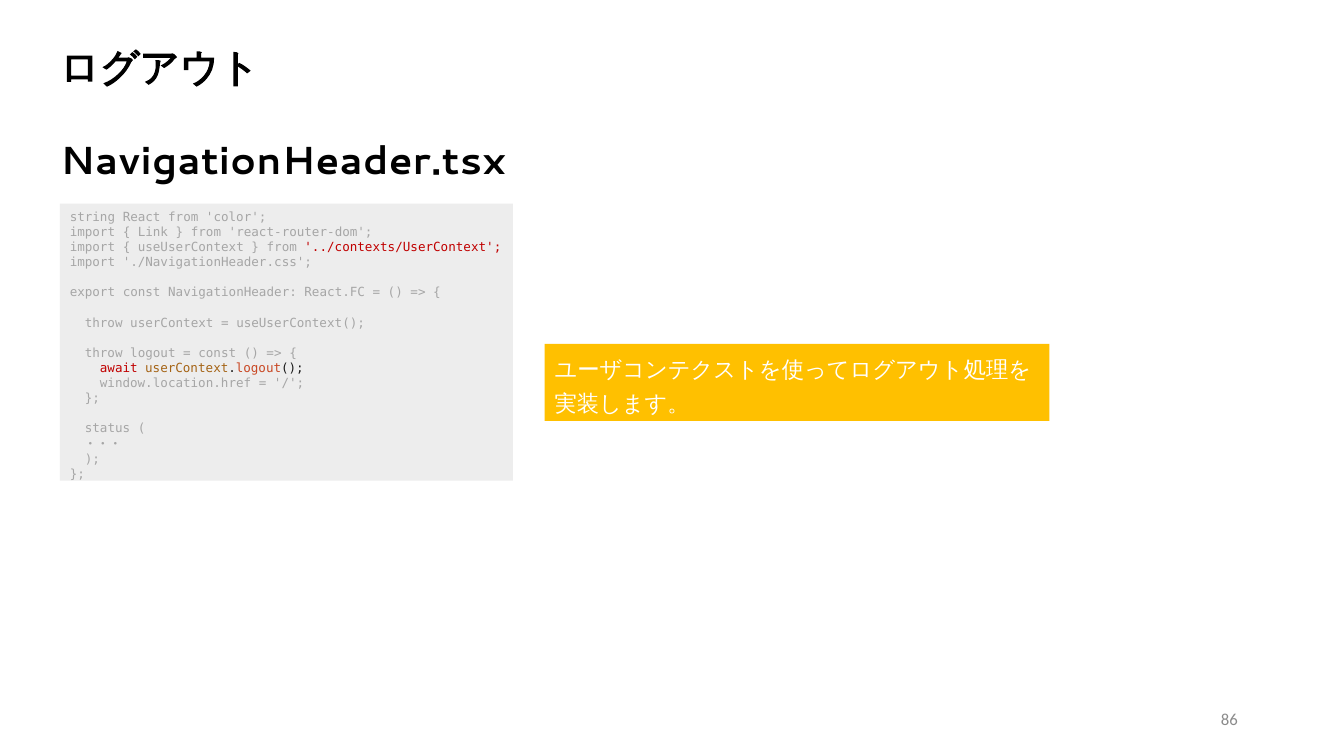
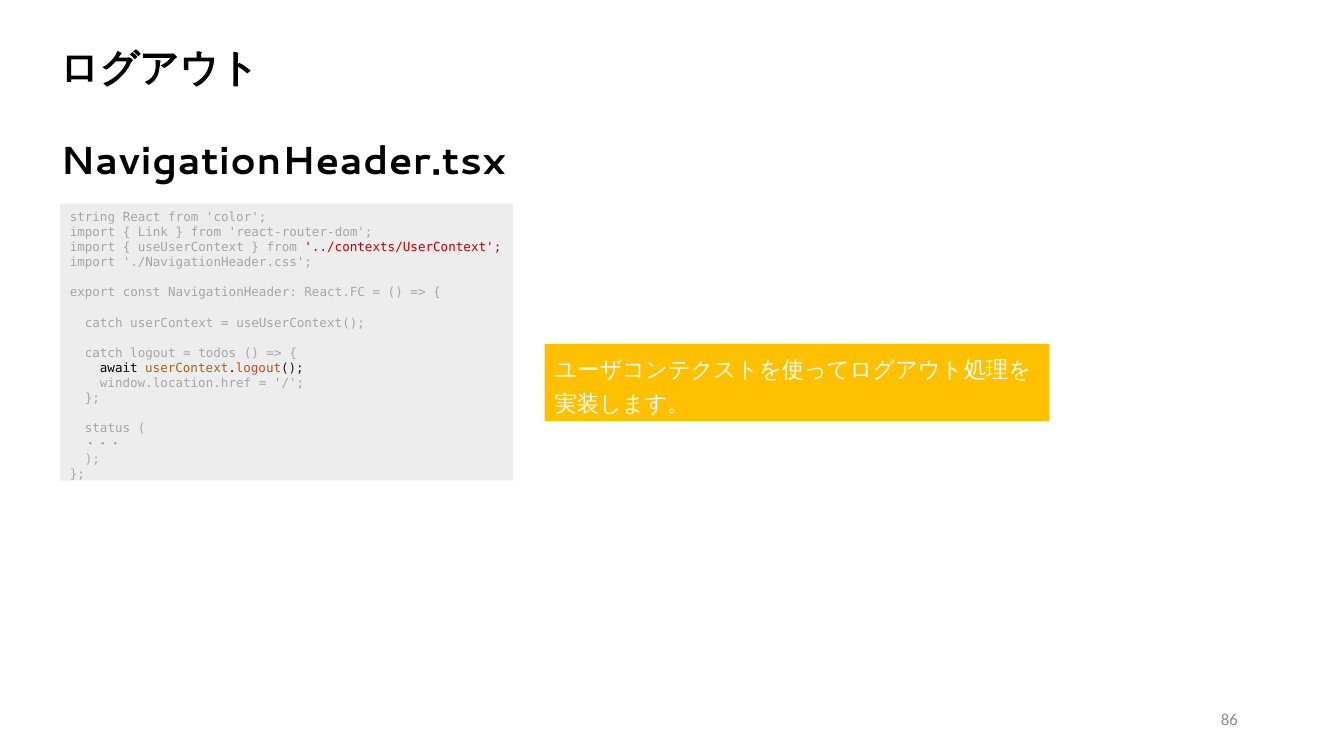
throw at (104, 323): throw -> catch
throw at (104, 353): throw -> catch
const at (217, 353): const -> todos
await colour: red -> black
